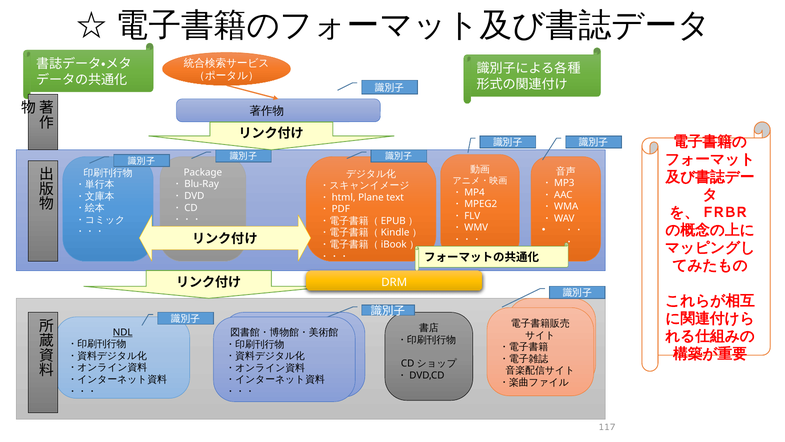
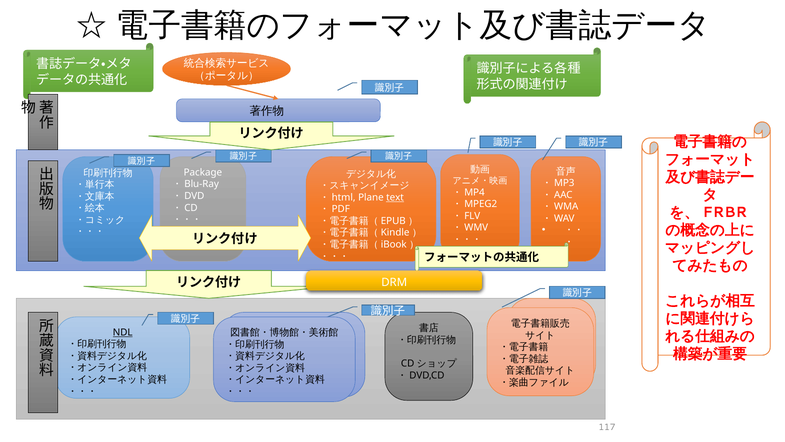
text underline: none -> present
